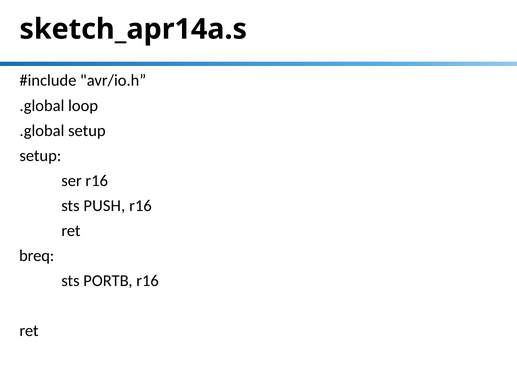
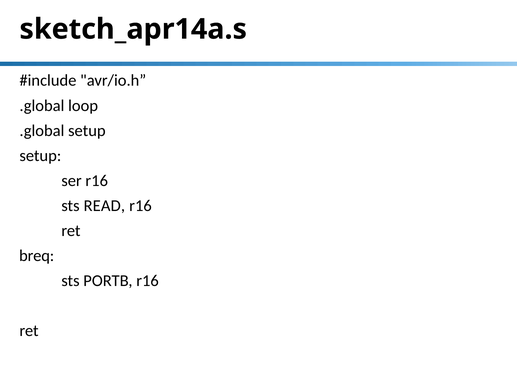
PUSH: PUSH -> READ
